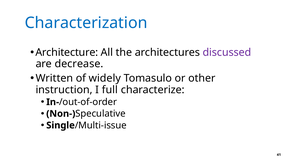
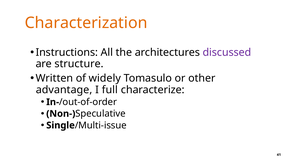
Characterization colour: blue -> orange
Architecture: Architecture -> Instructions
decrease: decrease -> structure
instruction: instruction -> advantage
